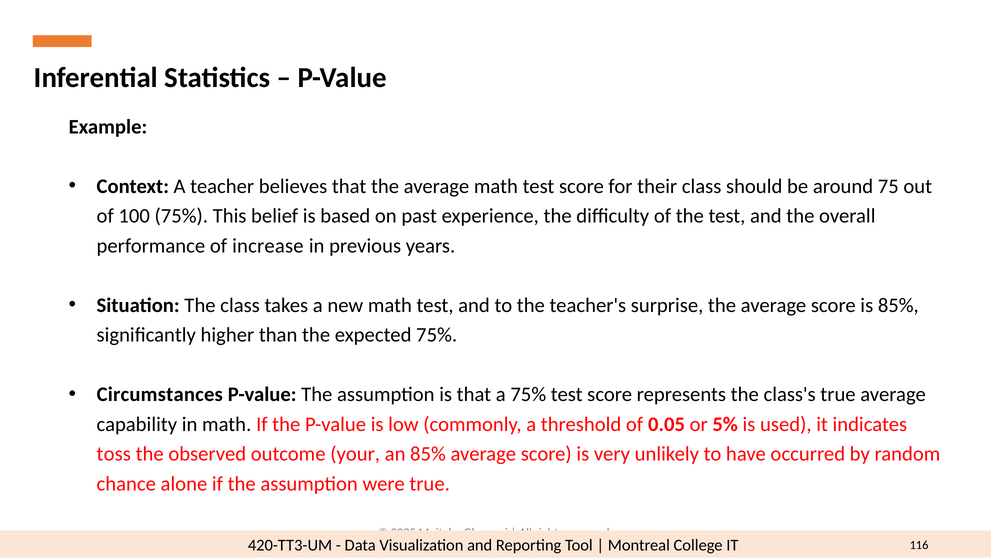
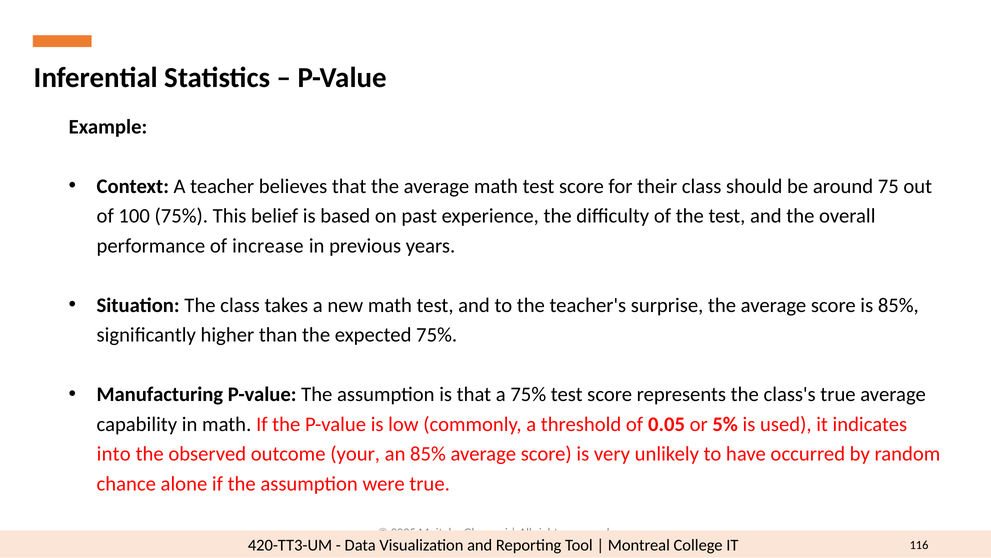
Circumstances: Circumstances -> Manufacturing
toss: toss -> into
